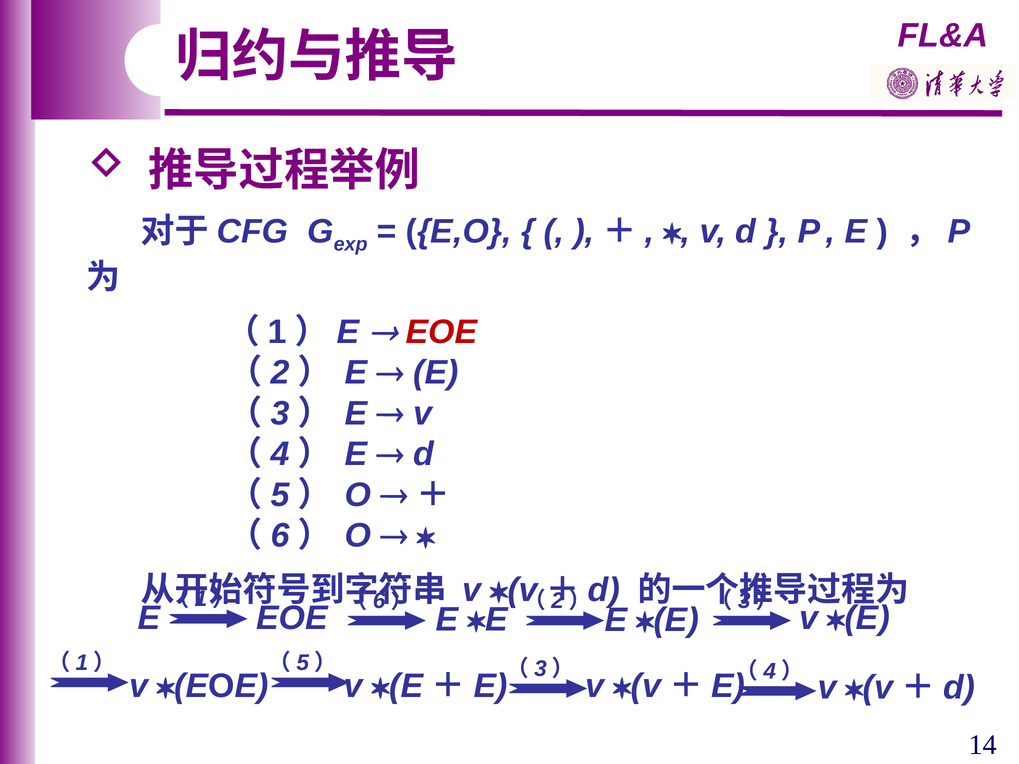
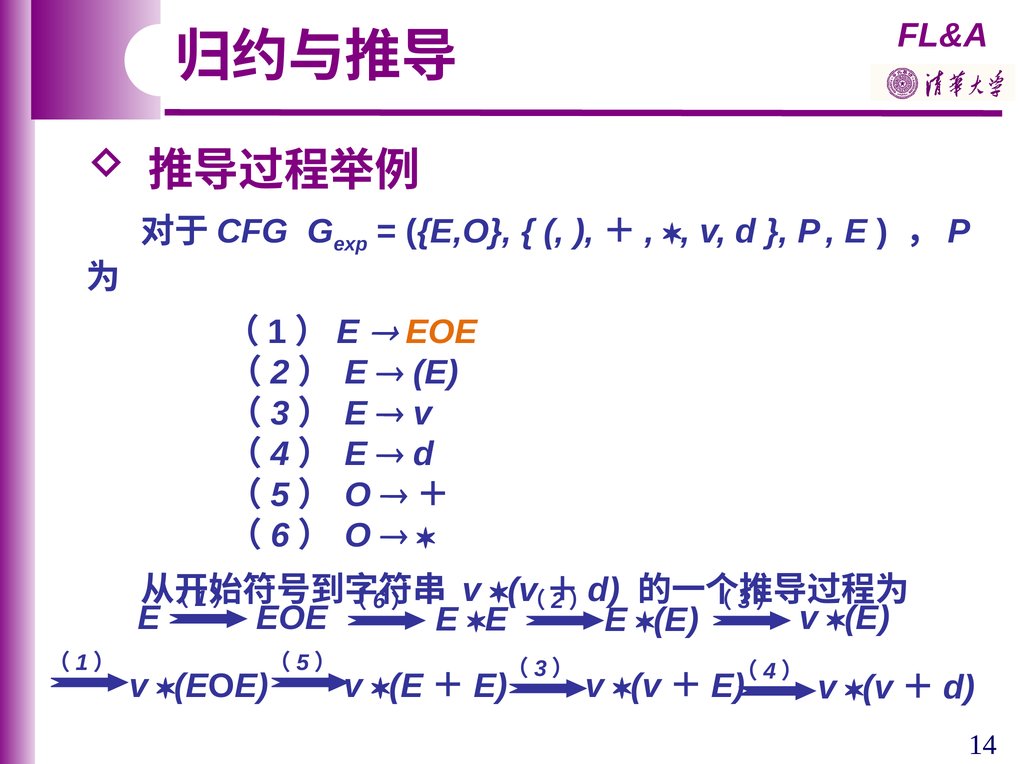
EOE at (441, 332) colour: red -> orange
